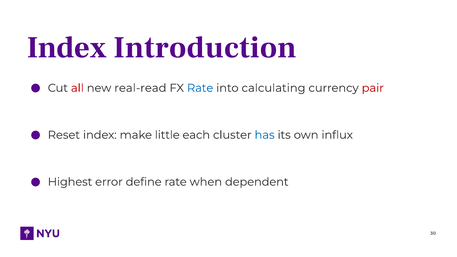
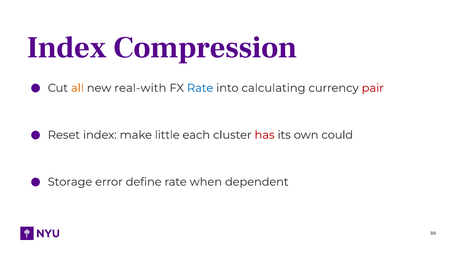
Introduction: Introduction -> Compression
all colour: red -> orange
real-read: real-read -> real-with
has colour: blue -> red
influx: influx -> could
Highest: Highest -> Storage
